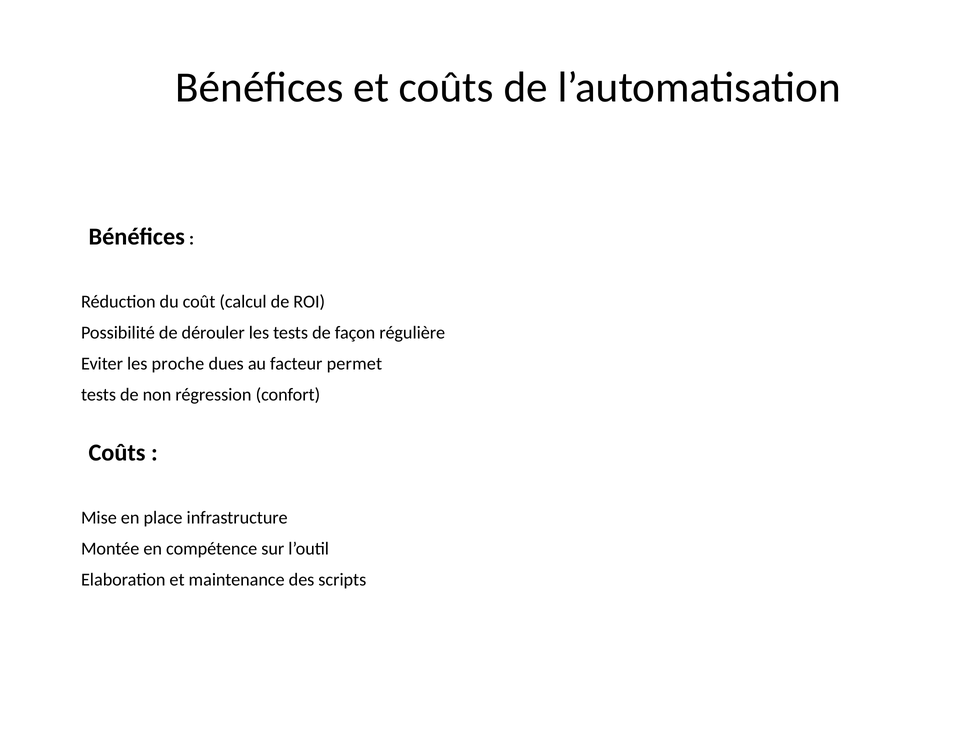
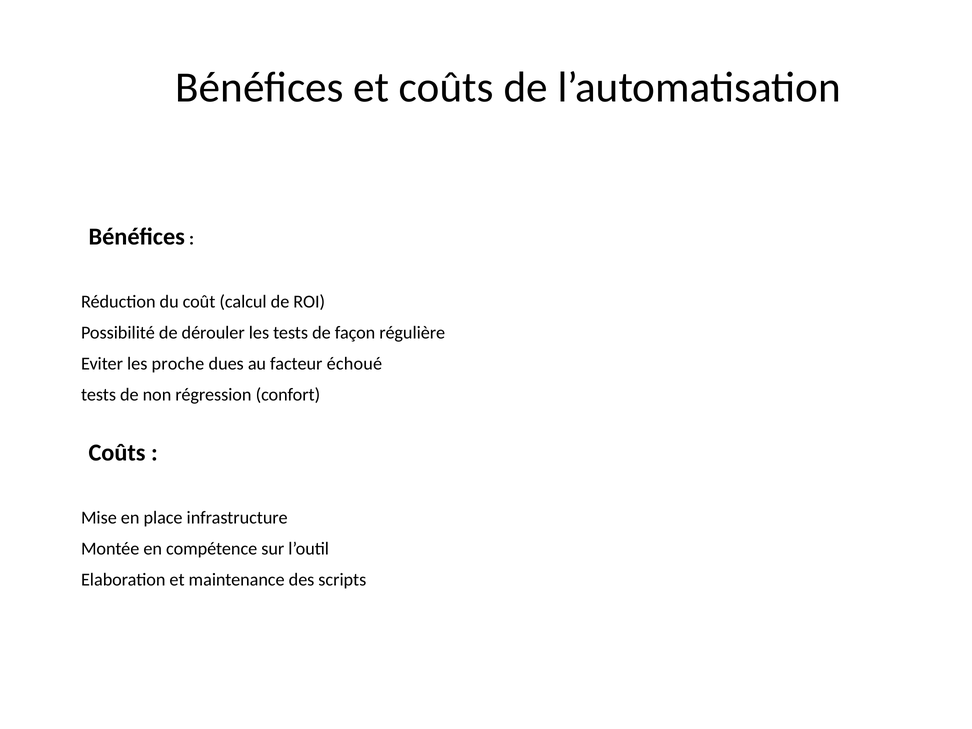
permet: permet -> échoué
